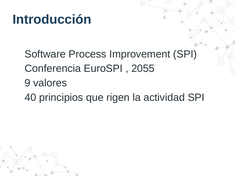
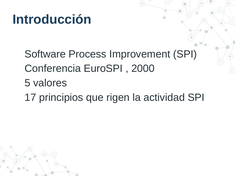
2055: 2055 -> 2000
9: 9 -> 5
40: 40 -> 17
